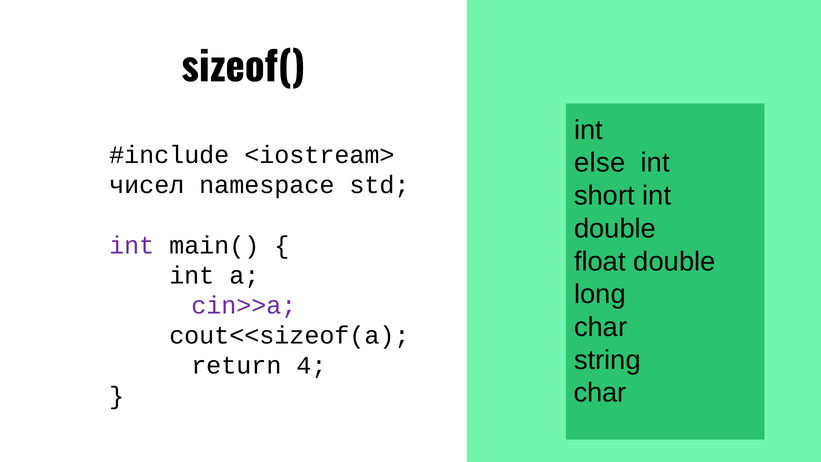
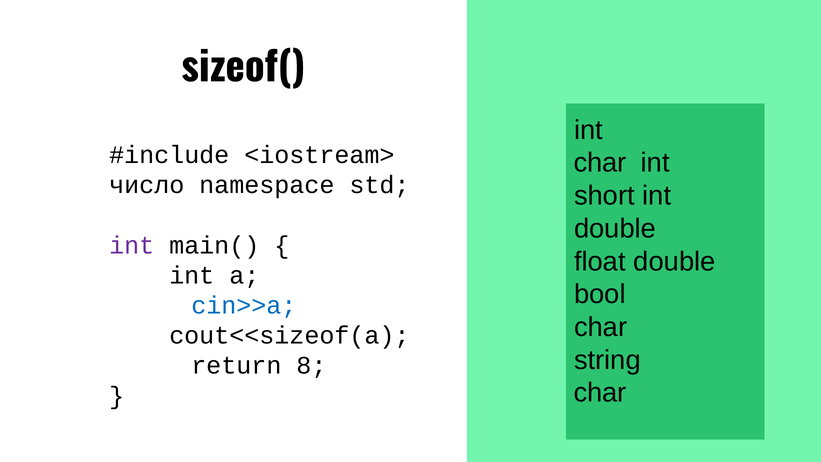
else at (600, 163): else -> char
чисел: чисел -> число
long: long -> bool
cin>>a colour: purple -> blue
4: 4 -> 8
